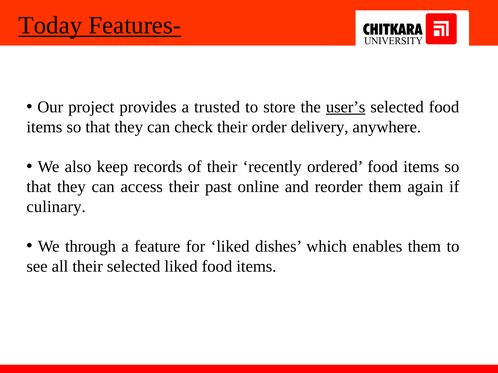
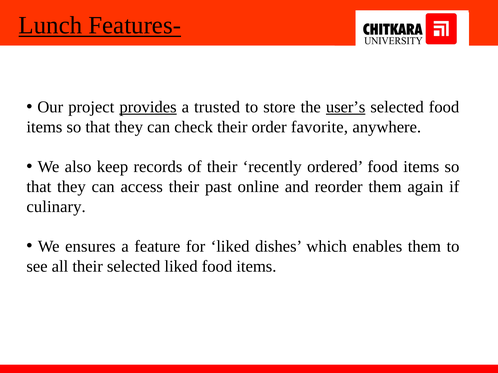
Today: Today -> Lunch
provides underline: none -> present
delivery: delivery -> favorite
through: through -> ensures
